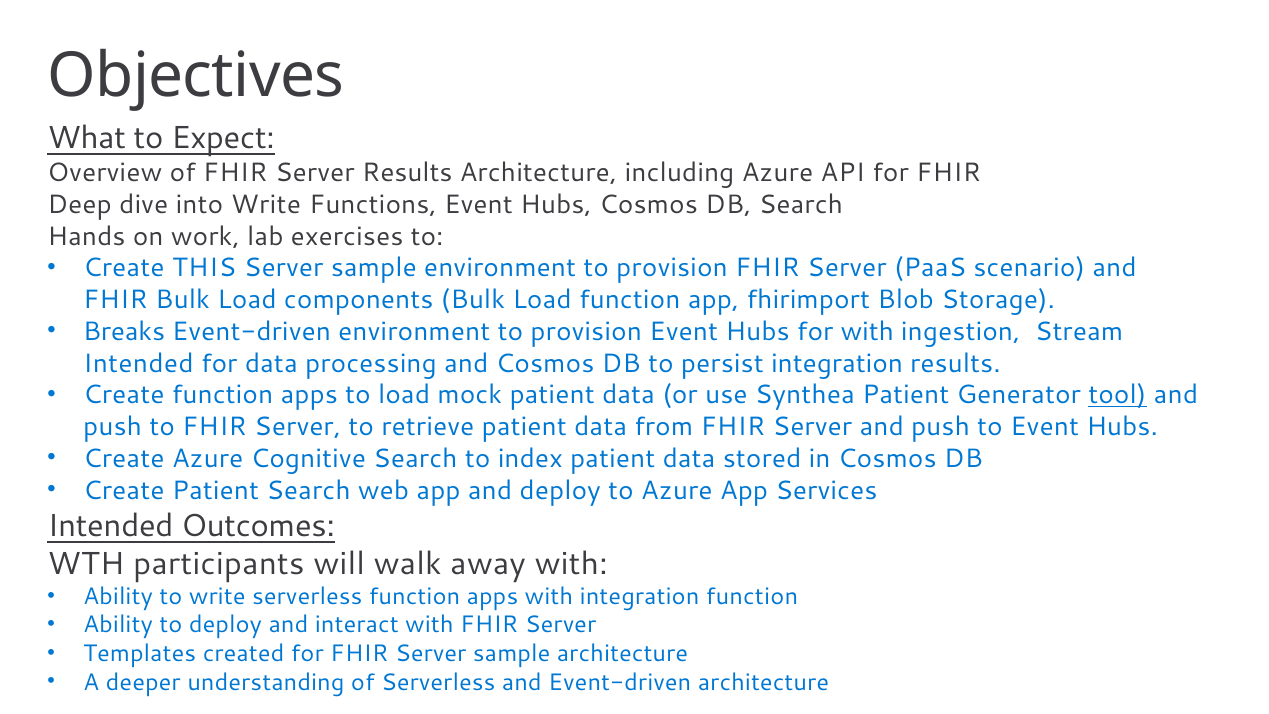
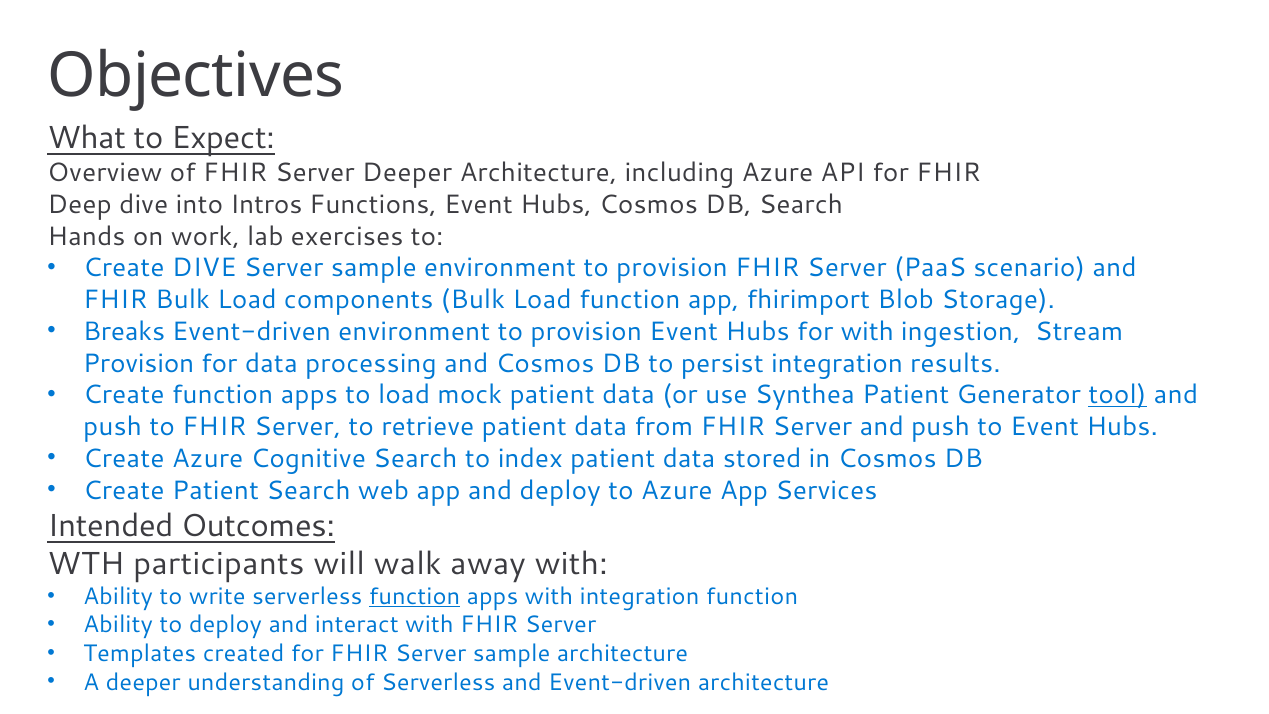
Server Results: Results -> Deeper
into Write: Write -> Intros
Create THIS: THIS -> DIVE
Intended at (138, 363): Intended -> Provision
function at (415, 596) underline: none -> present
